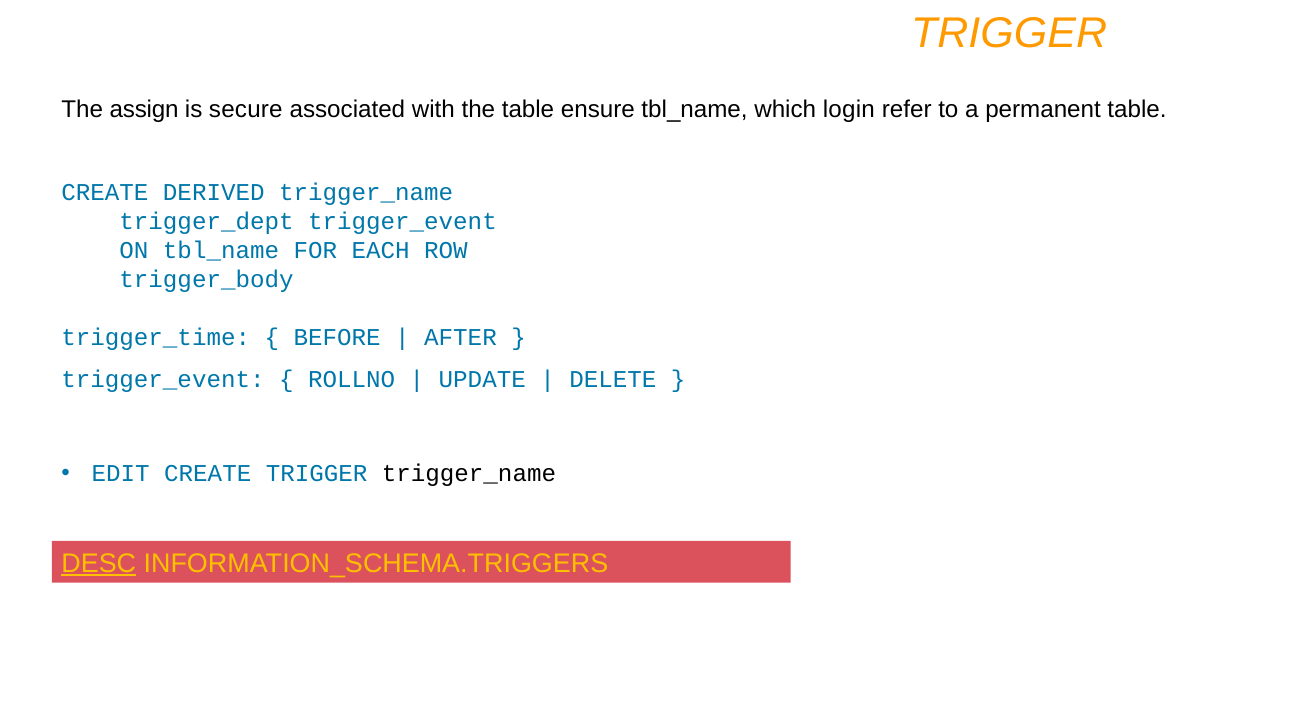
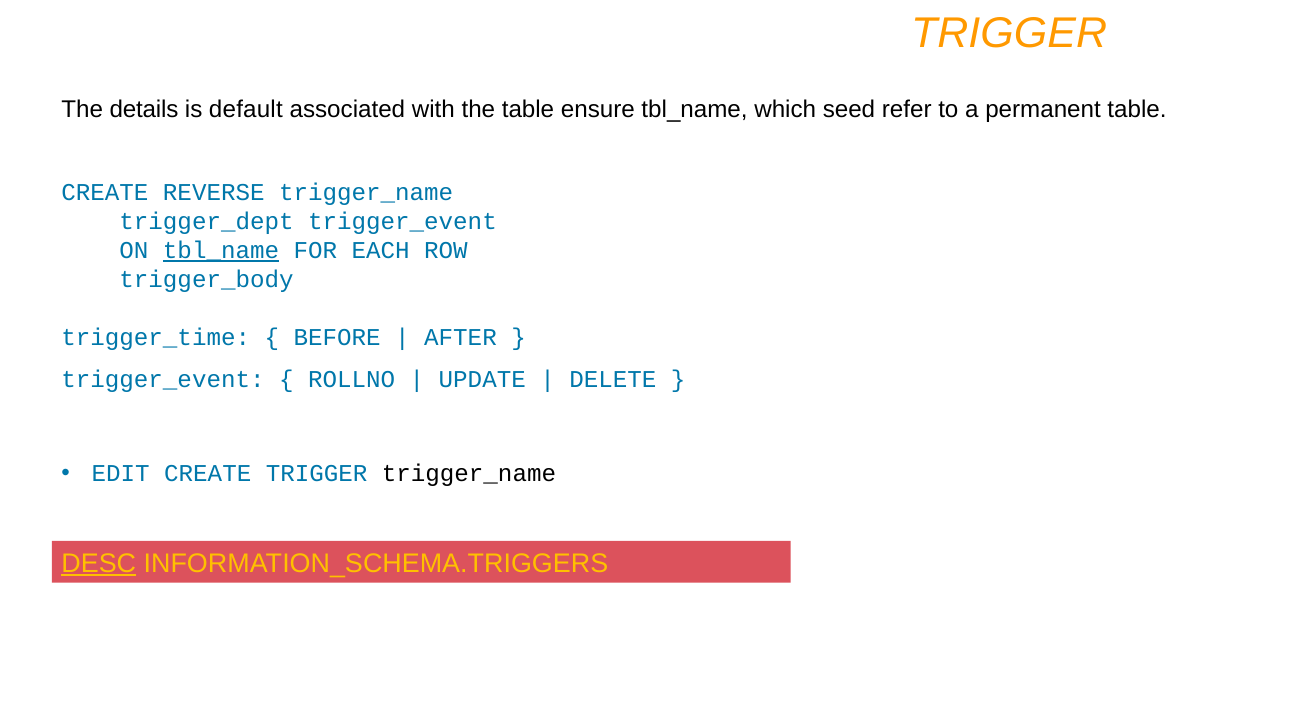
assign: assign -> details
secure: secure -> default
login: login -> seed
DERIVED: DERIVED -> REVERSE
tbl_name at (221, 251) underline: none -> present
